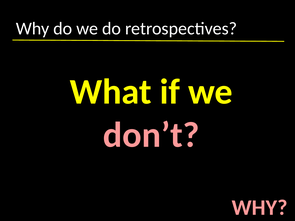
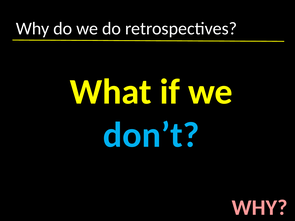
don’t colour: pink -> light blue
